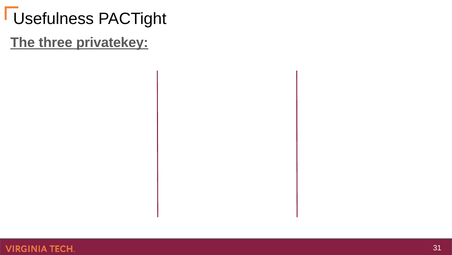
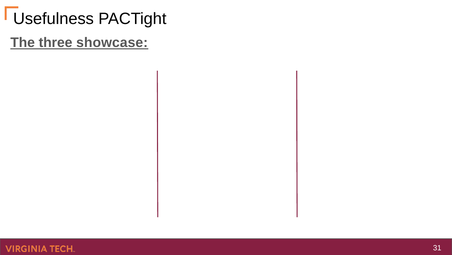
privatekey: privatekey -> showcase
